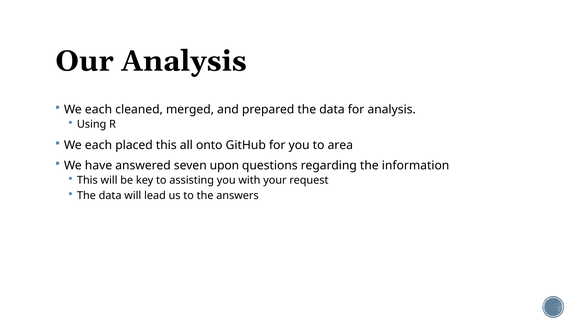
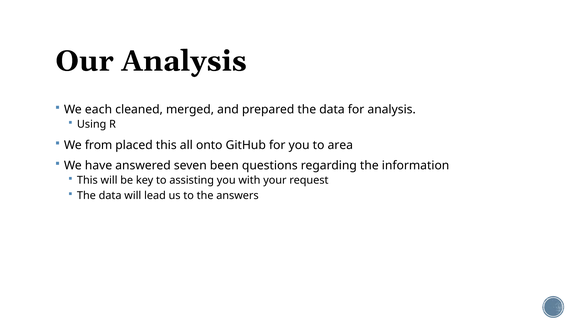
each at (98, 145): each -> from
upon: upon -> been
